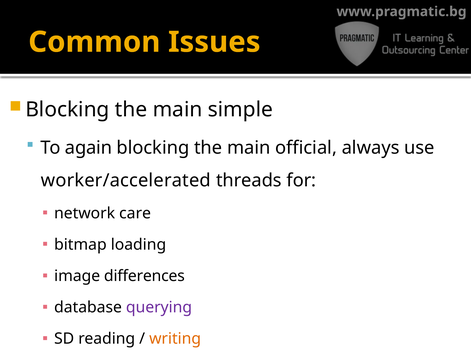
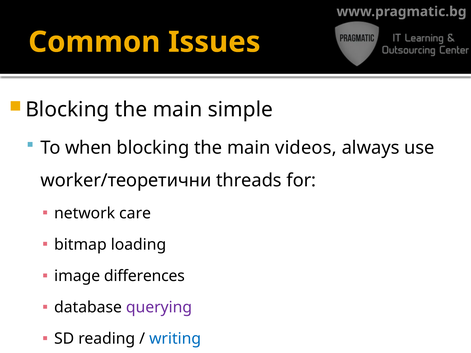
again: again -> when
official: official -> videos
worker/accelerated: worker/accelerated -> worker/теоретични
writing colour: orange -> blue
